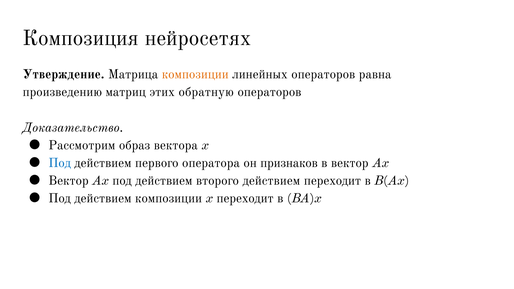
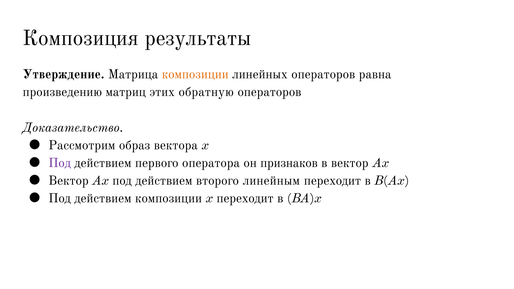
нейросетях: нейросетях -> результаты
Под at (60, 163) colour: blue -> purple
второго действием: действием -> линейным
